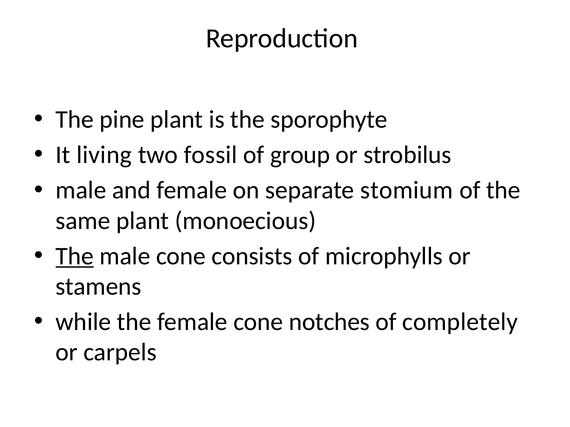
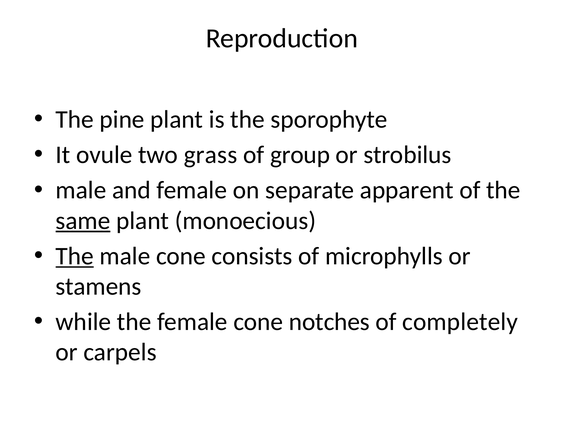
living: living -> ovule
fossil: fossil -> grass
stomium: stomium -> apparent
same underline: none -> present
